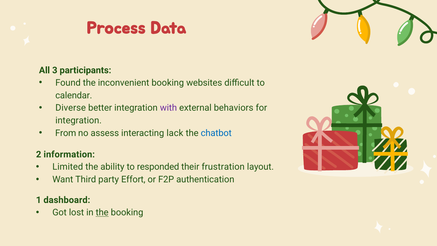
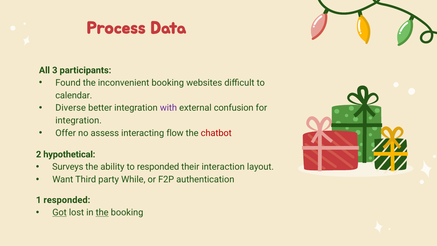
behaviors: behaviors -> confusion
From: From -> Offer
lack: lack -> flow
chatbot colour: blue -> red
information: information -> hypothetical
Limited: Limited -> Surveys
frustration: frustration -> interaction
Effort: Effort -> While
1 dashboard: dashboard -> responded
Got underline: none -> present
